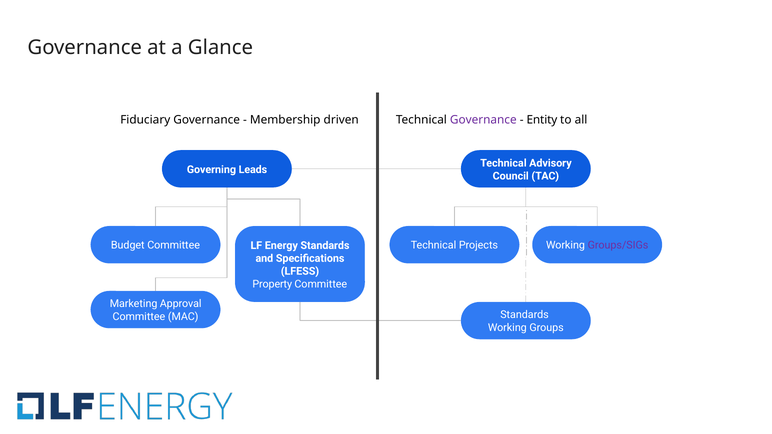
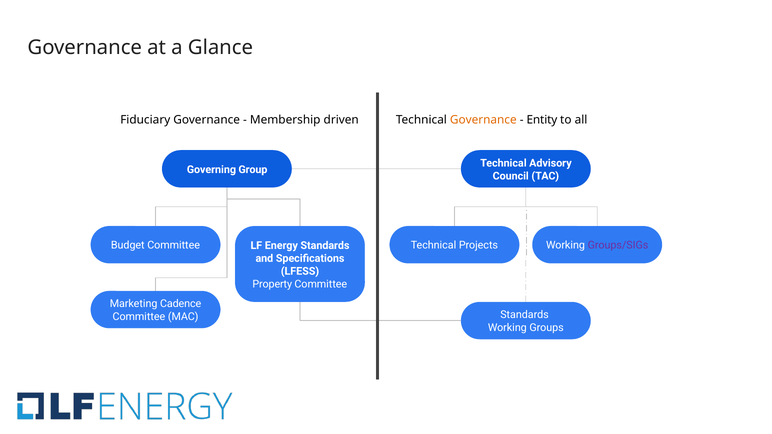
Governance at (483, 120) colour: purple -> orange
Leads: Leads -> Group
Approval: Approval -> Cadence
